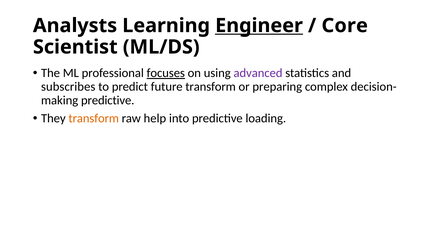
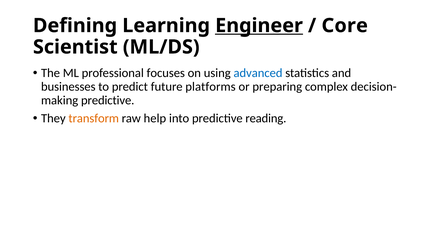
Analysts: Analysts -> Defining
focuses underline: present -> none
advanced colour: purple -> blue
subscribes: subscribes -> businesses
future transform: transform -> platforms
loading: loading -> reading
